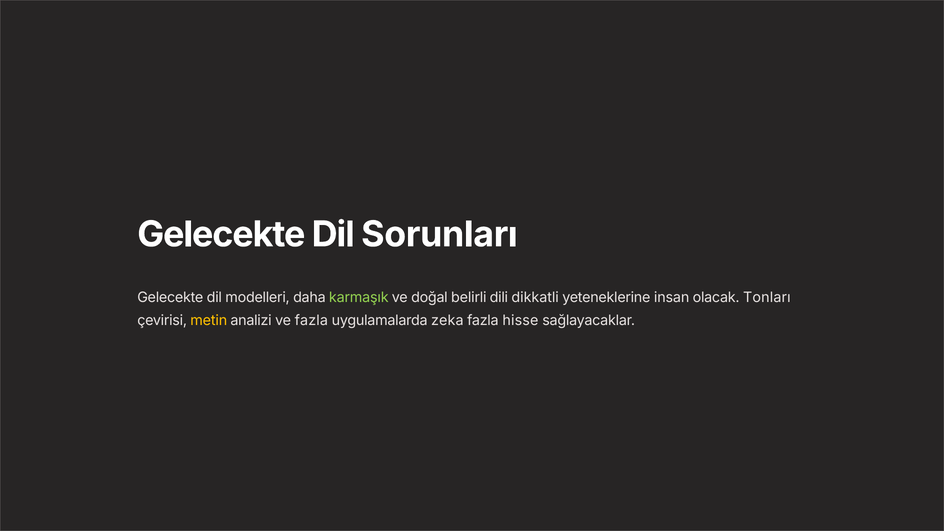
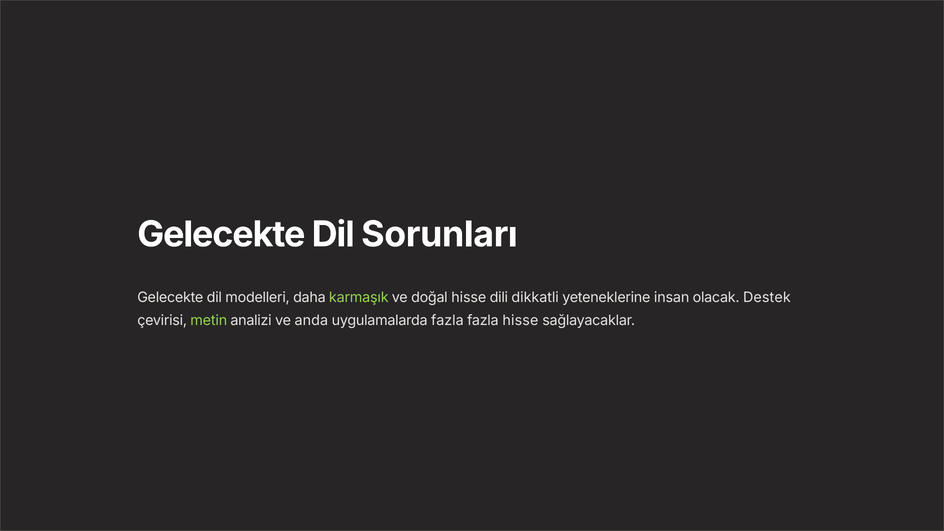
doğal belirli: belirli -> hisse
Tonları: Tonları -> Destek
metin colour: yellow -> light green
ve fazla: fazla -> anda
uygulamalarda zeka: zeka -> fazla
